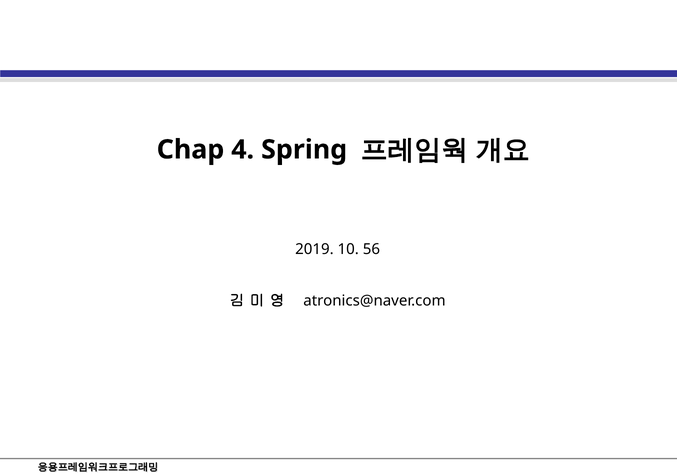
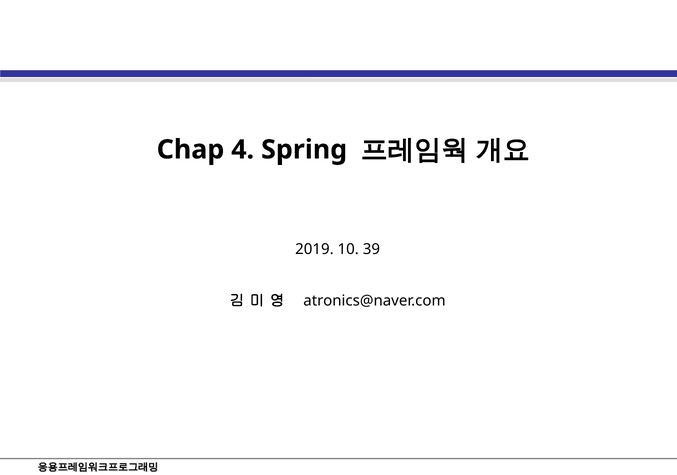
56: 56 -> 39
